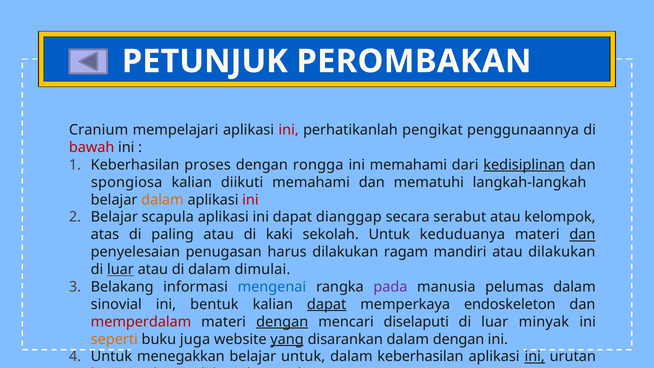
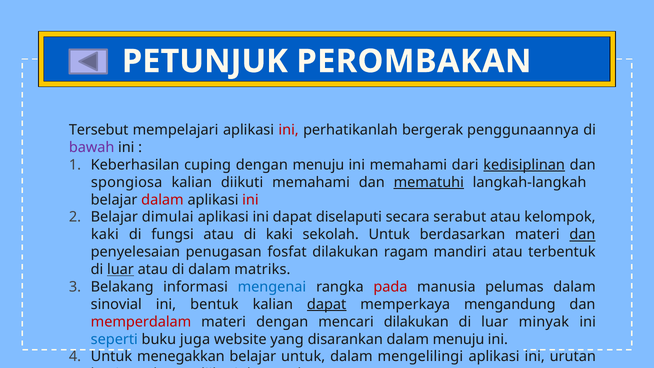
Cranium: Cranium -> Tersebut
pengikat: pengikat -> bergerak
bawah colour: red -> purple
proses: proses -> cuping
dengan rongga: rongga -> menuju
mematuhi underline: none -> present
dalam at (162, 200) colour: orange -> red
scapula: scapula -> dimulai
dianggap: dianggap -> diselaputi
atas at (105, 235): atas -> kaki
paling: paling -> fungsi
keduduanya: keduduanya -> berdasarkan
penugasan harus: harus -> fosfat
atau dilakukan: dilakukan -> terbentuk
dimulai: dimulai -> matriks
pada colour: purple -> red
endoskeleton: endoskeleton -> mengandung
dengan at (282, 322) underline: present -> none
mencari diselaputi: diselaputi -> dilakukan
seperti colour: orange -> blue
yang underline: present -> none
dalam dengan: dengan -> menuju
dalam keberhasilan: keberhasilan -> mengelilingi
ini at (535, 357) underline: present -> none
